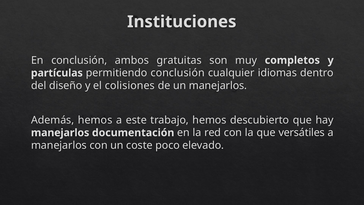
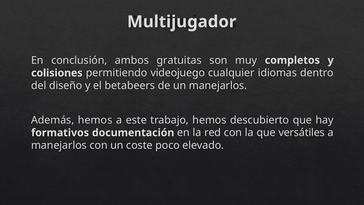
Instituciones: Instituciones -> Multijugador
partículas: partículas -> colisiones
permitiendo conclusión: conclusión -> videojuego
colisiones: colisiones -> betabeers
manejarlos at (60, 133): manejarlos -> formativos
